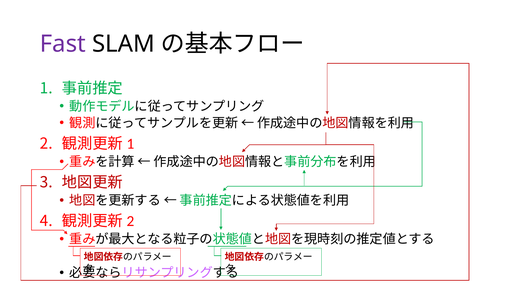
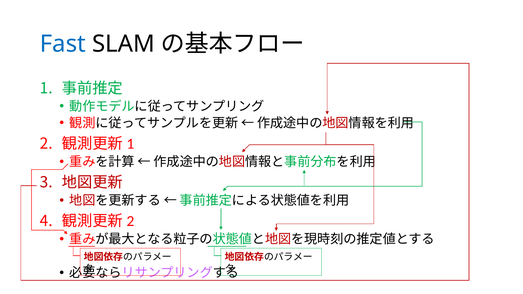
Fast colour: purple -> blue
